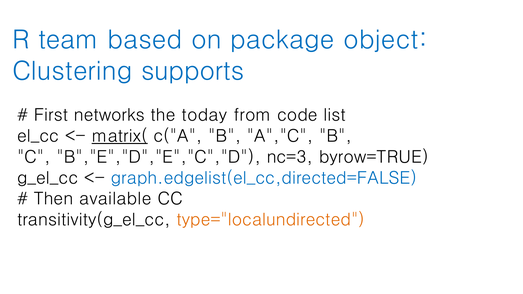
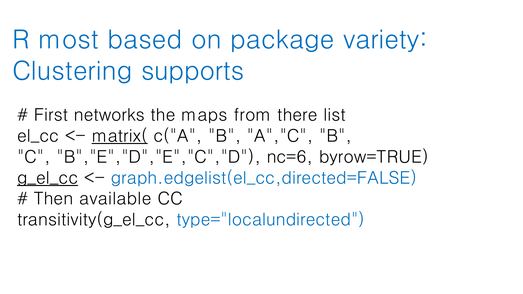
team: team -> most
object: object -> variety
today: today -> maps
code: code -> there
nc=3: nc=3 -> nc=6
g_el_cc underline: none -> present
type="localundirected colour: orange -> blue
